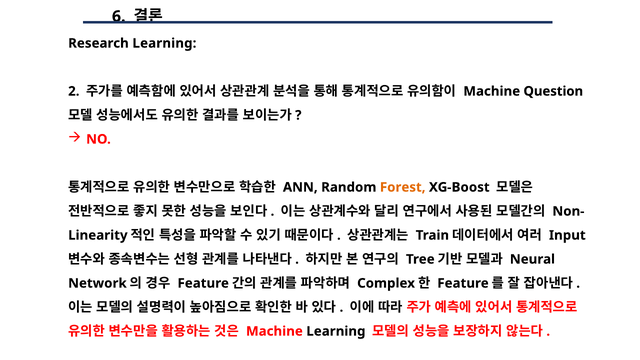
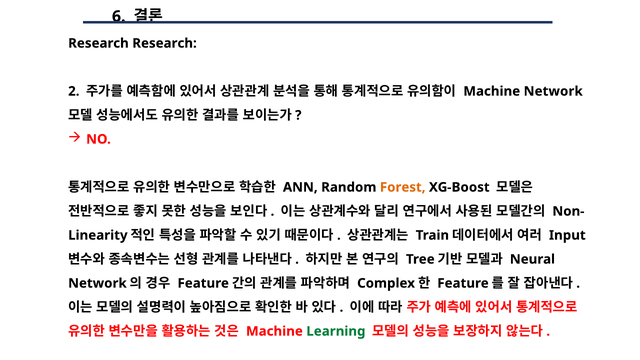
Research Learning: Learning -> Research
Machine Question: Question -> Network
Learning at (336, 331) colour: black -> green
